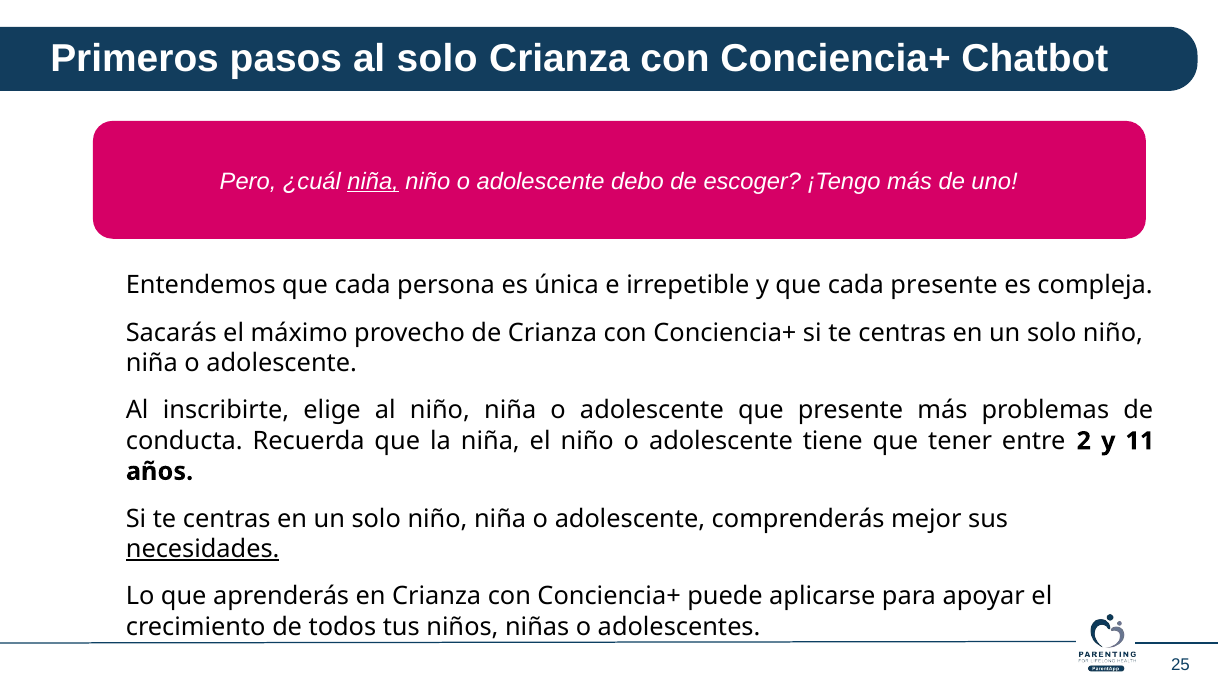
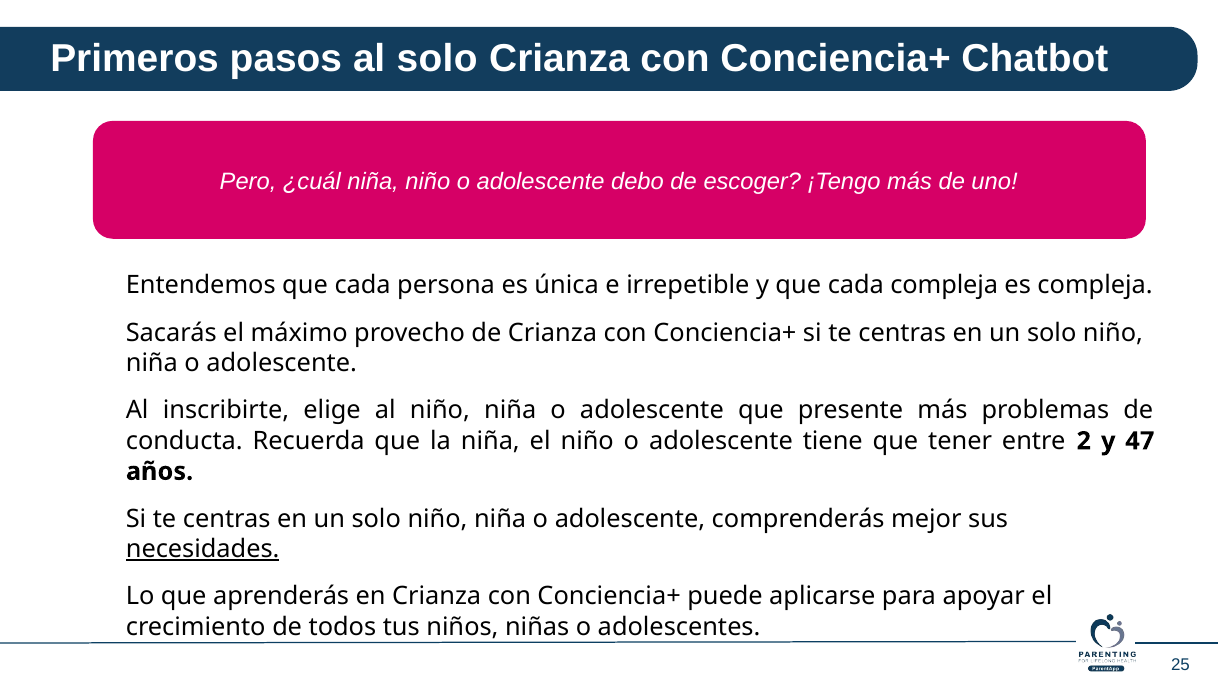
niña at (373, 182) underline: present -> none
cada presente: presente -> compleja
11: 11 -> 47
